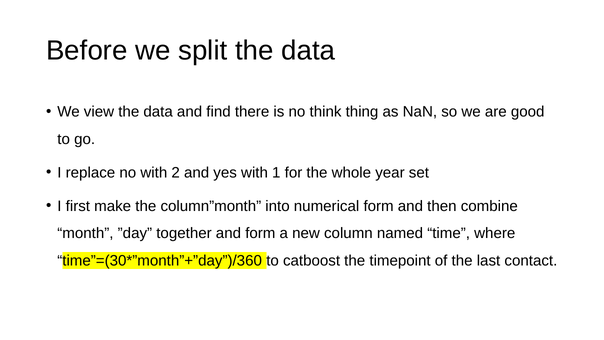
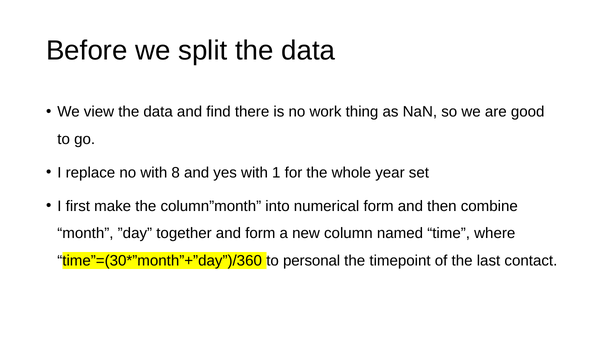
think: think -> work
2: 2 -> 8
catboost: catboost -> personal
